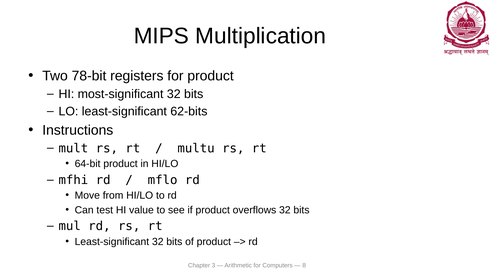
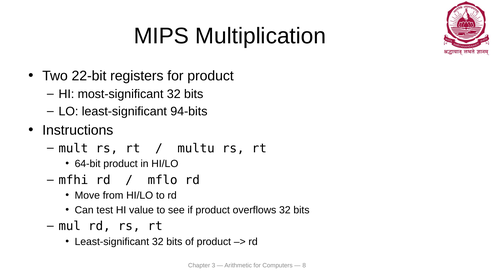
78-bit: 78-bit -> 22-bit
62-bits: 62-bits -> 94-bits
